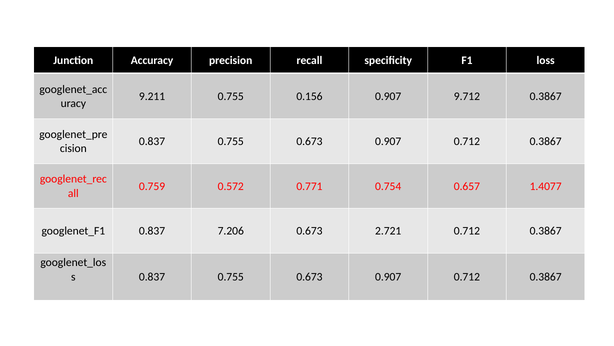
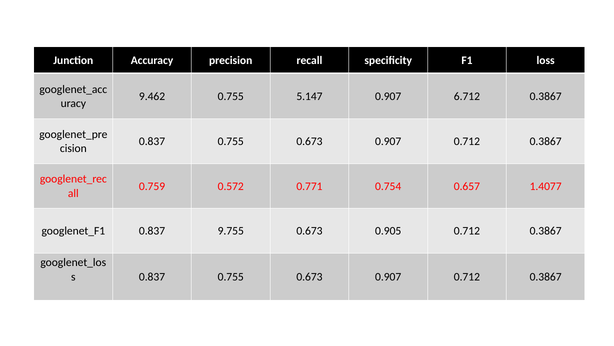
9.211: 9.211 -> 9.462
0.156: 0.156 -> 5.147
9.712: 9.712 -> 6.712
7.206: 7.206 -> 9.755
2.721: 2.721 -> 0.905
